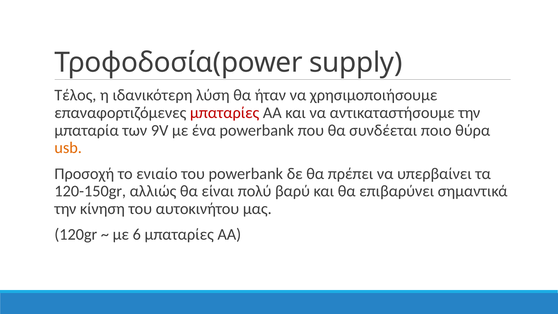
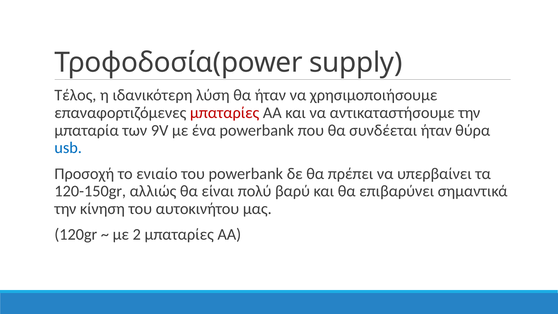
συνδέεται ποιο: ποιο -> ήταν
usb colour: orange -> blue
6: 6 -> 2
